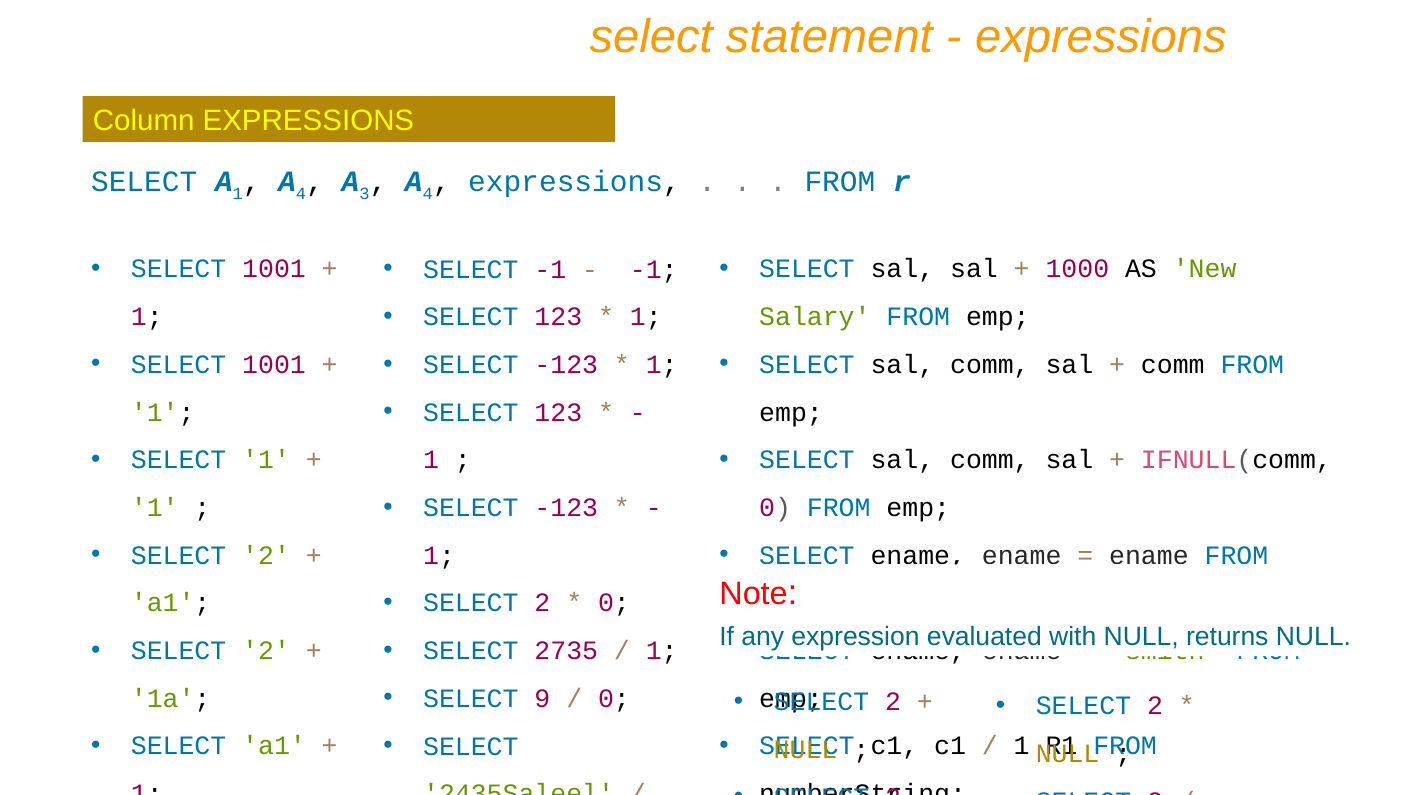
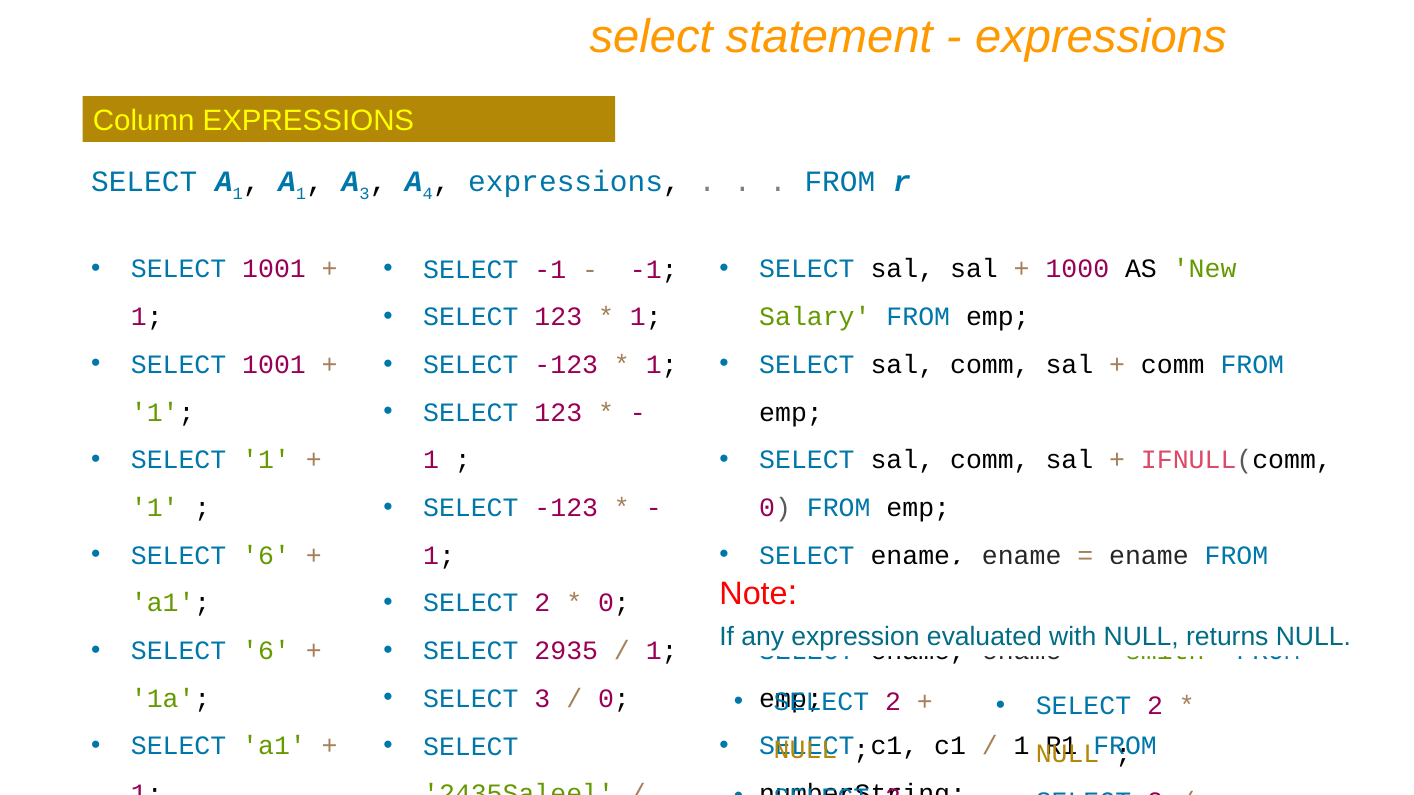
4 at (301, 194): 4 -> 1
2 at (266, 556): 2 -> 6
2 at (266, 651): 2 -> 6
2735: 2735 -> 2935
SELECT 9: 9 -> 3
